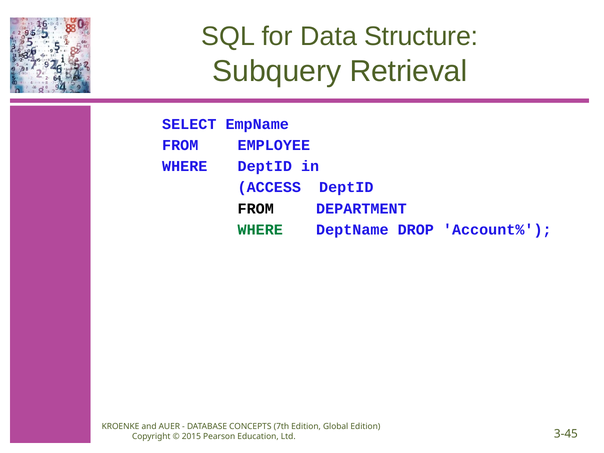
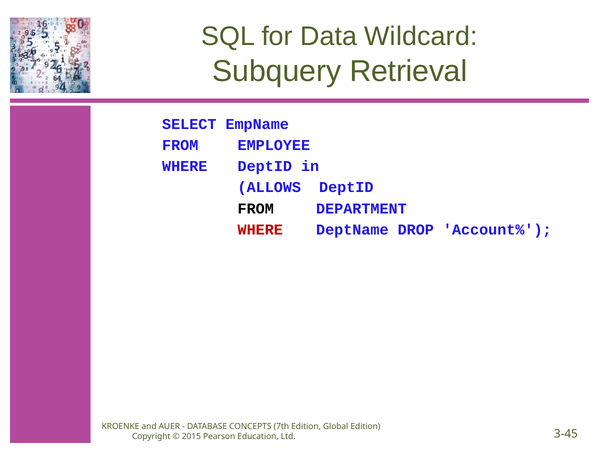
Structure: Structure -> Wildcard
ACCESS: ACCESS -> ALLOWS
WHERE at (260, 230) colour: green -> red
